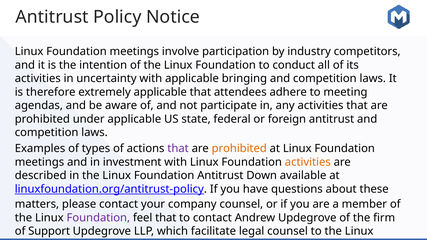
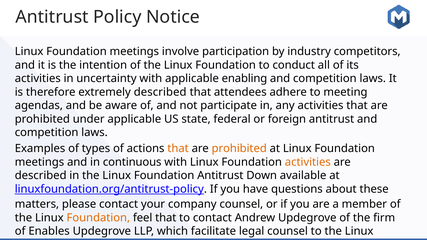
bringing: bringing -> enabling
extremely applicable: applicable -> described
that at (178, 149) colour: purple -> orange
investment: investment -> continuous
Foundation at (98, 218) colour: purple -> orange
Support: Support -> Enables
